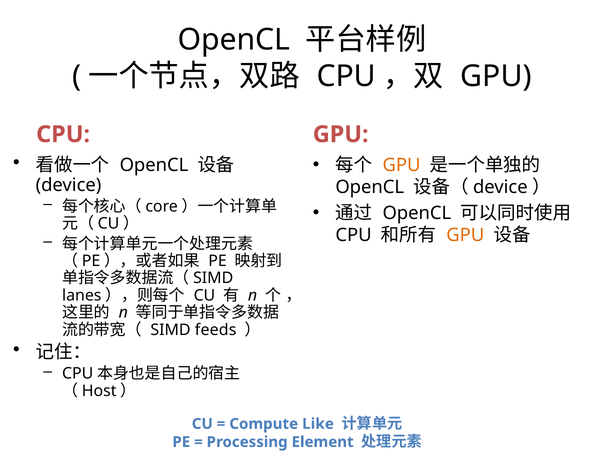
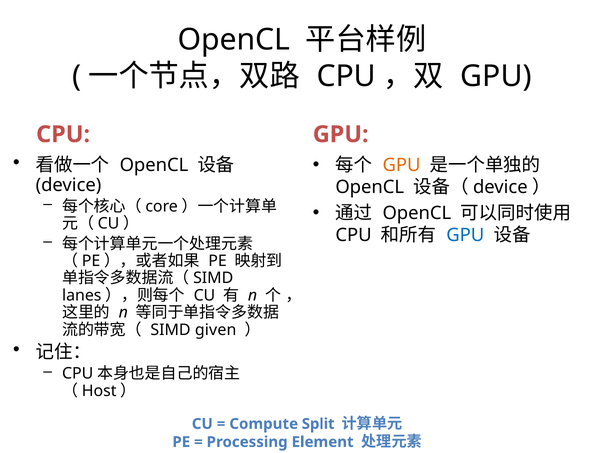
GPU at (465, 235) colour: orange -> blue
feeds: feeds -> given
Like: Like -> Split
